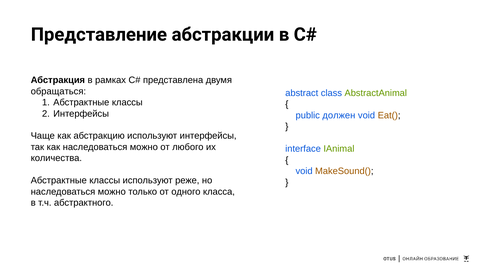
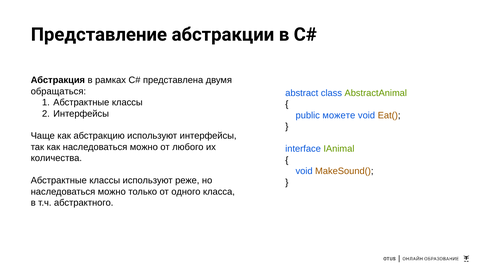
должен: должен -> можете
